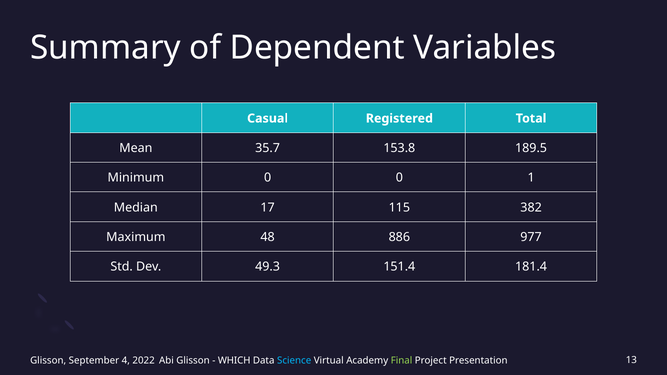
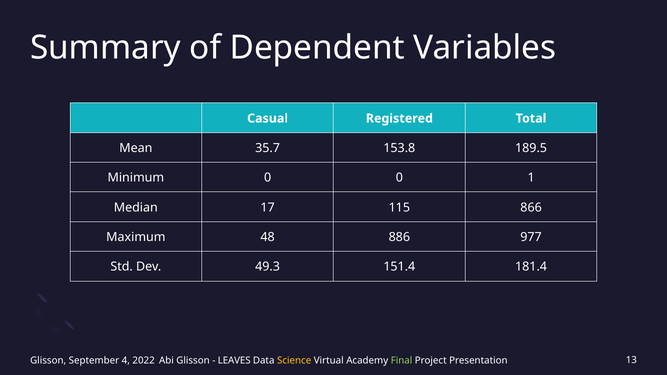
382: 382 -> 866
WHICH: WHICH -> LEAVES
Science colour: light blue -> yellow
